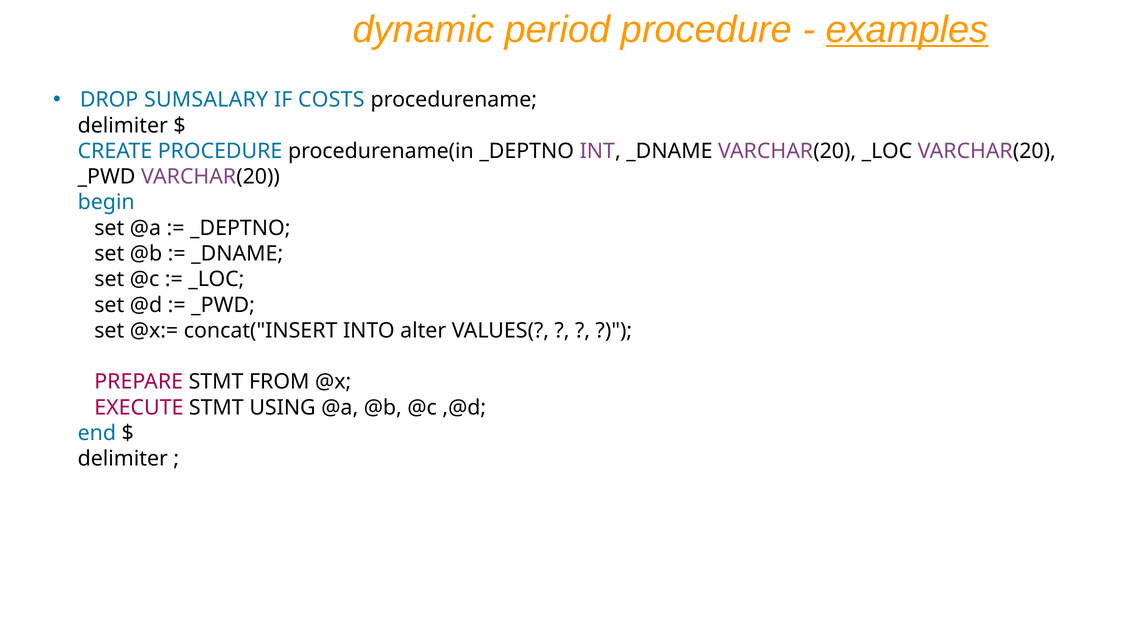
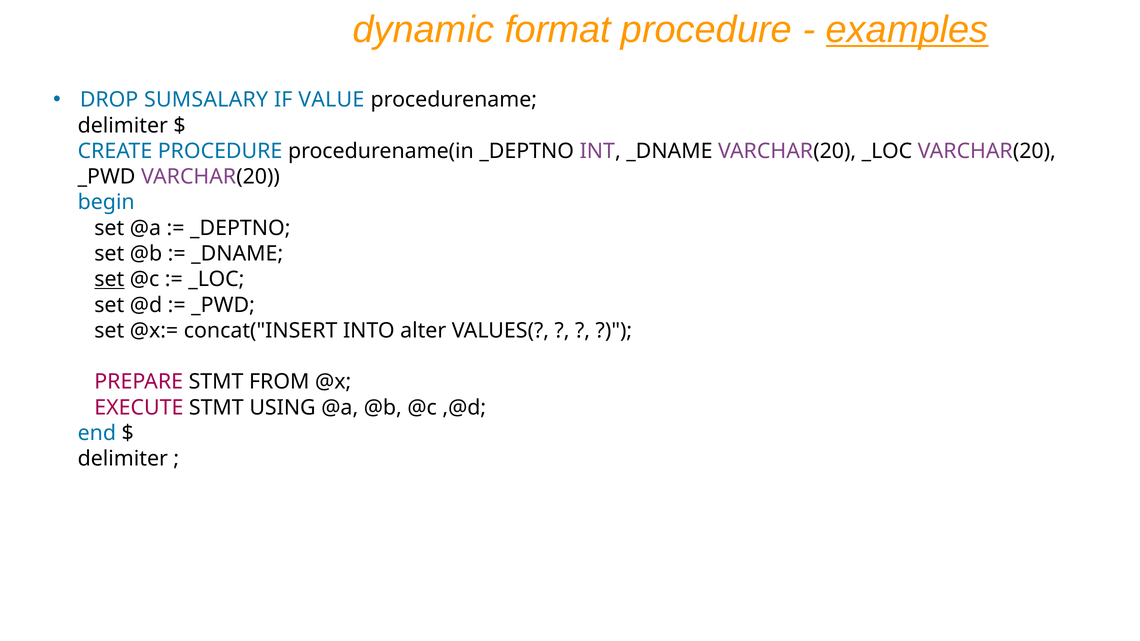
period: period -> format
COSTS: COSTS -> VALUE
set at (109, 279) underline: none -> present
